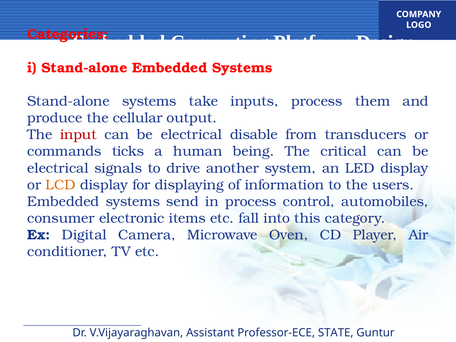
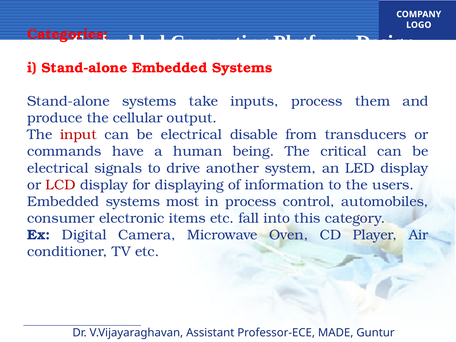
ticks: ticks -> have
LCD colour: orange -> red
send: send -> most
STATE: STATE -> MADE
